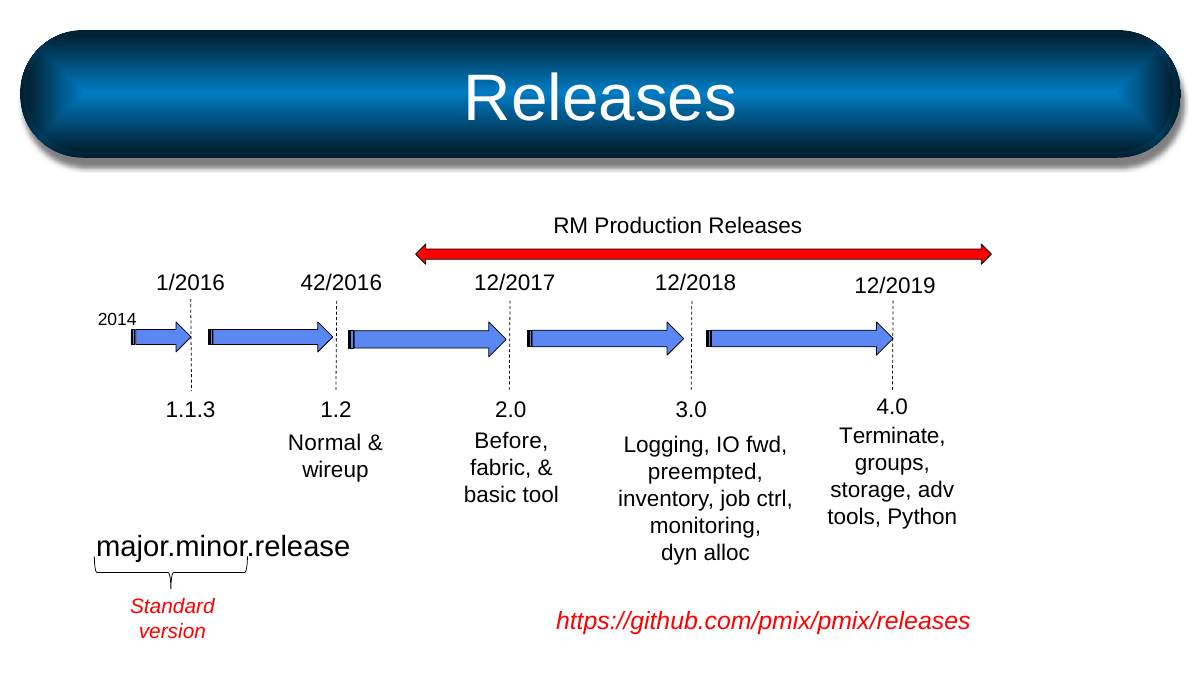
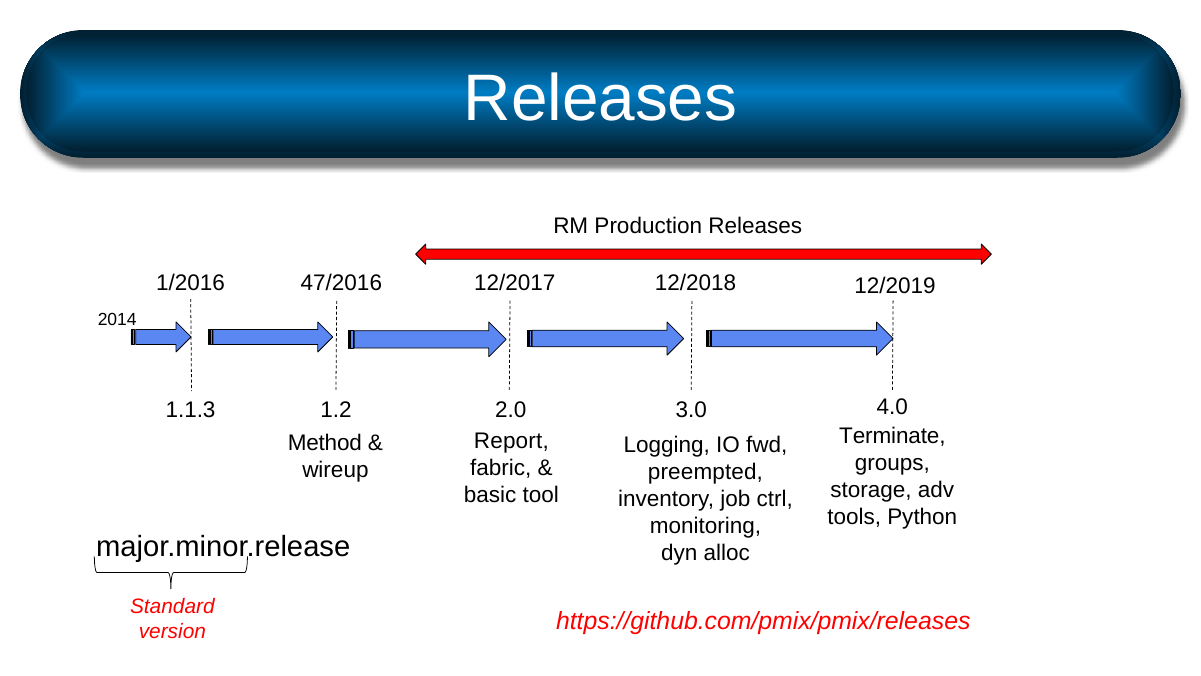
42/2016: 42/2016 -> 47/2016
Before: Before -> Report
Normal: Normal -> Method
